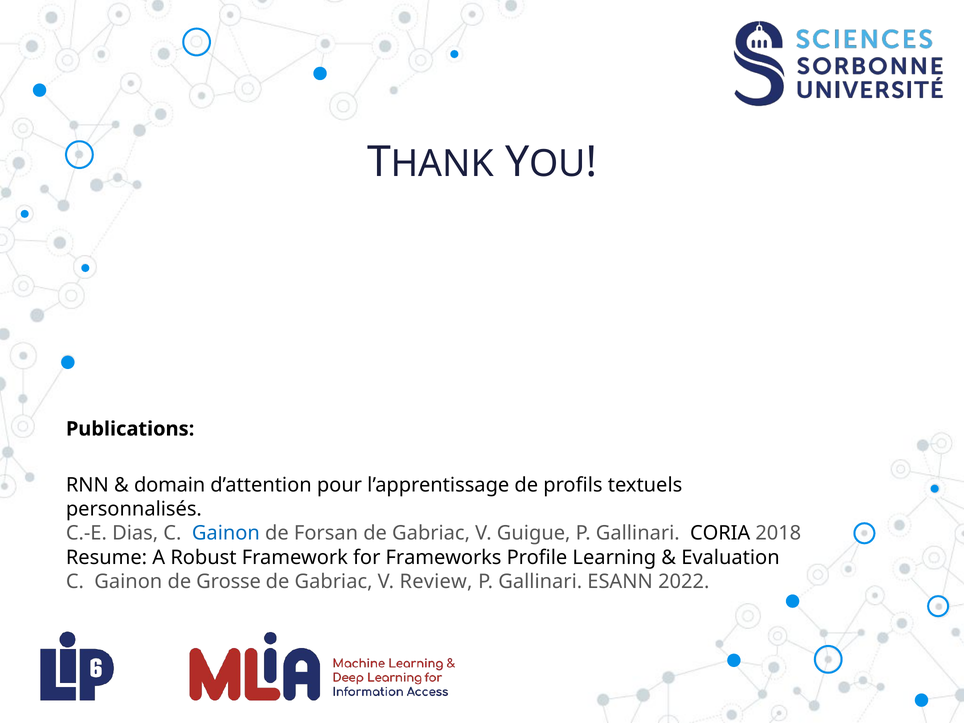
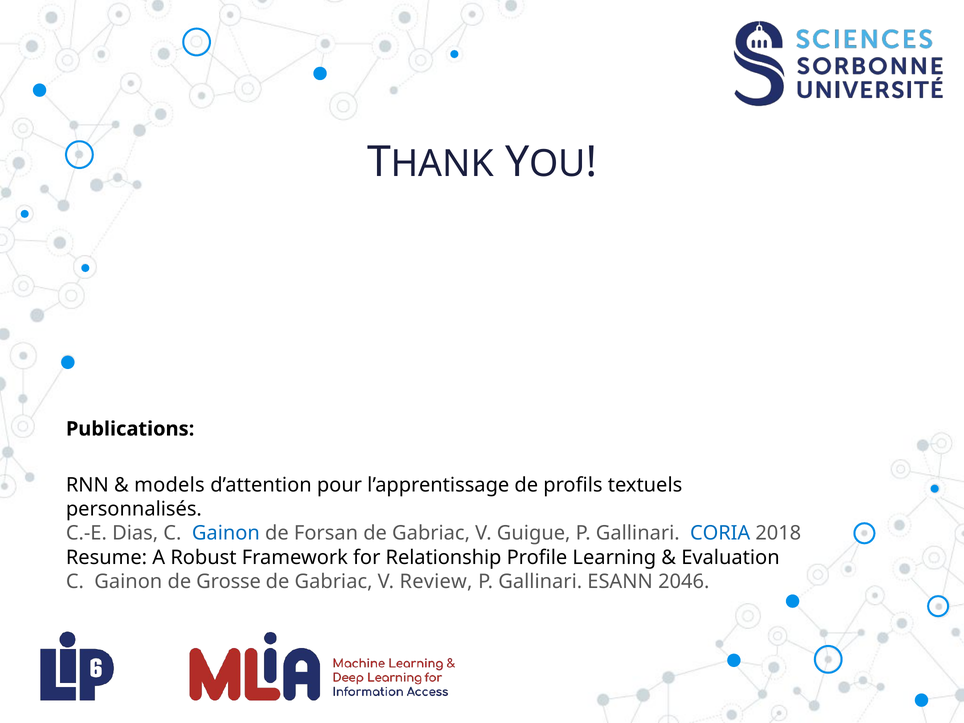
domain: domain -> models
CORIA colour: black -> blue
Frameworks: Frameworks -> Relationship
2022: 2022 -> 2046
